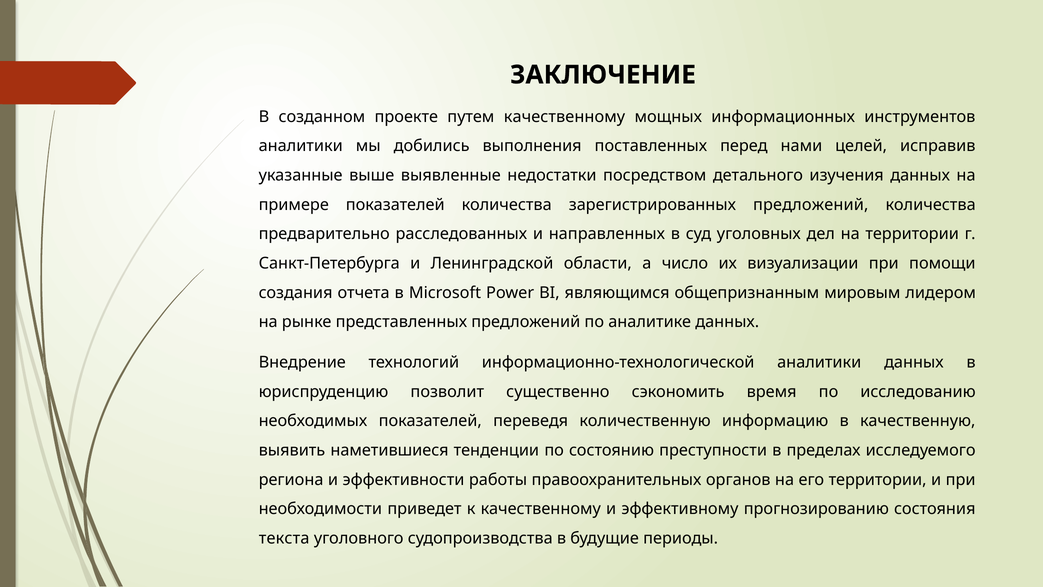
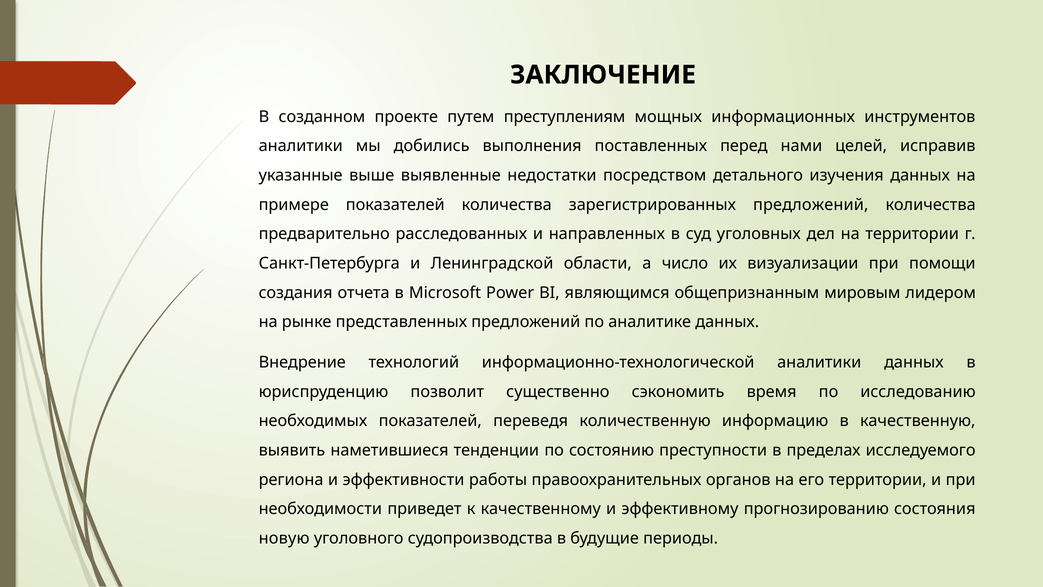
путем качественному: качественному -> преступлениям
текста: текста -> новую
